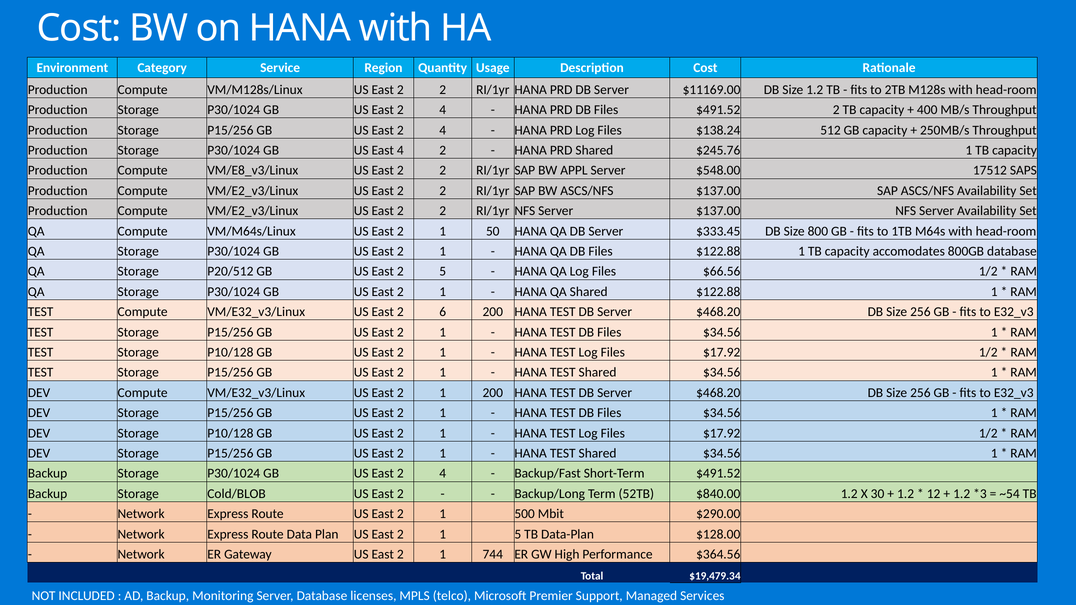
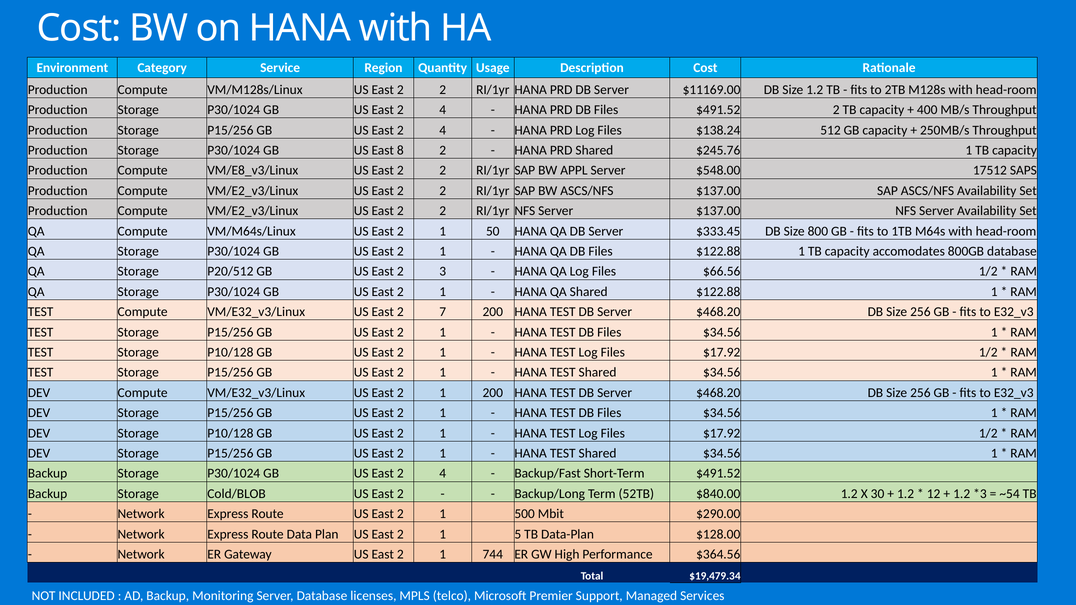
East 4: 4 -> 8
2 5: 5 -> 3
6: 6 -> 7
